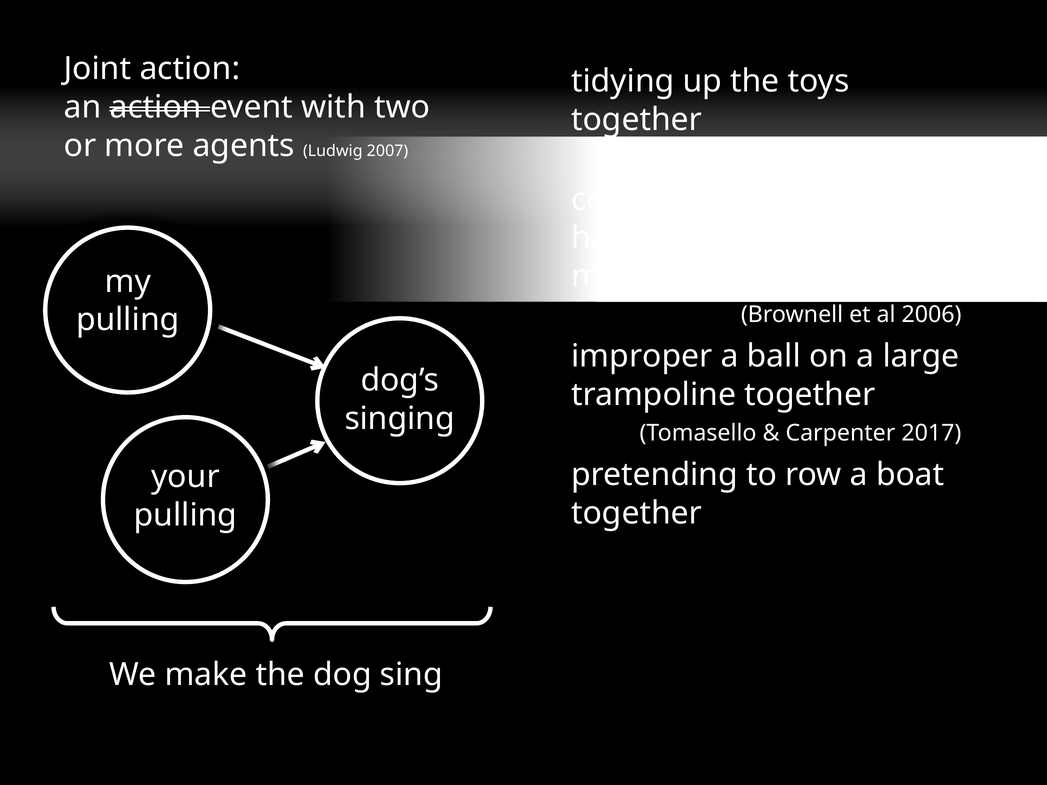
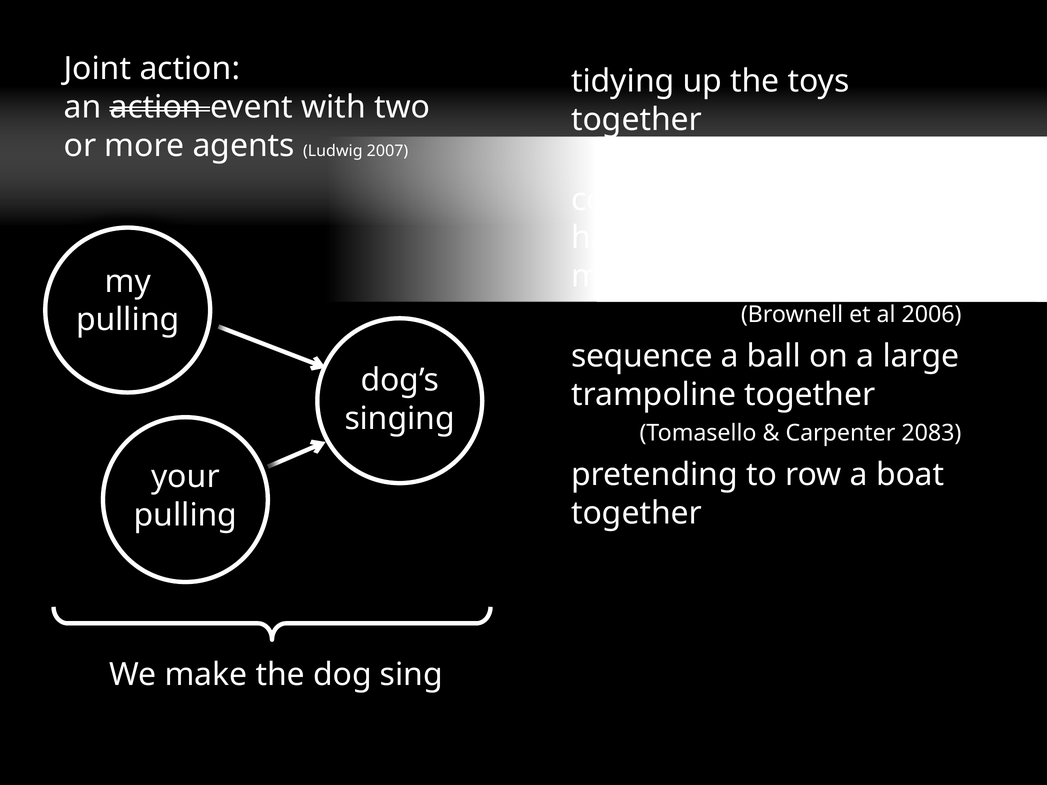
improper at (642, 356): improper -> sequence
2017: 2017 -> 2083
